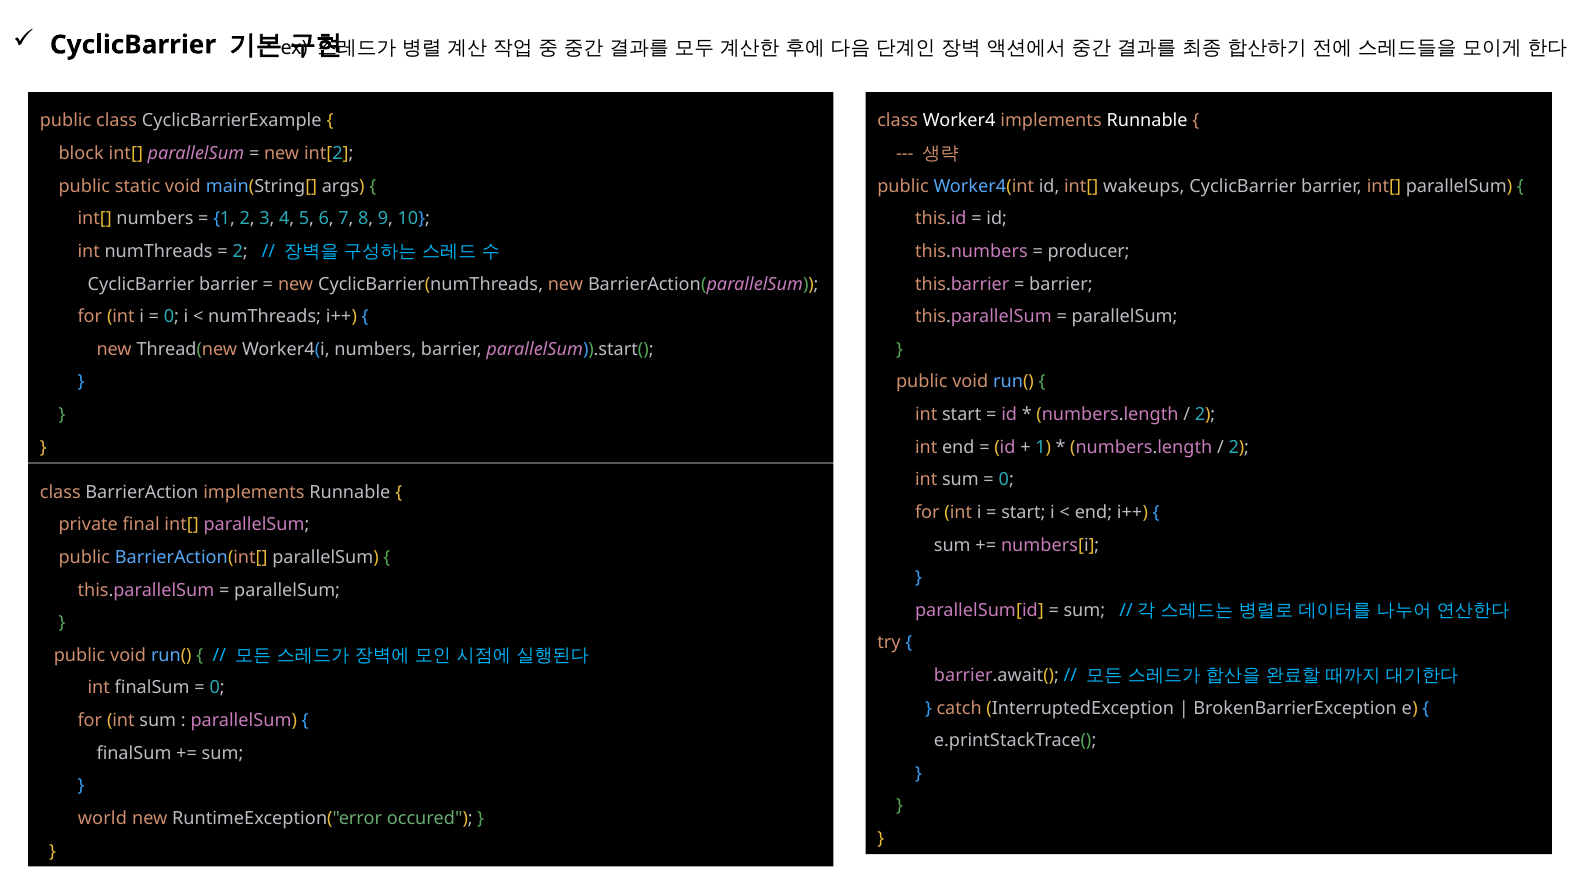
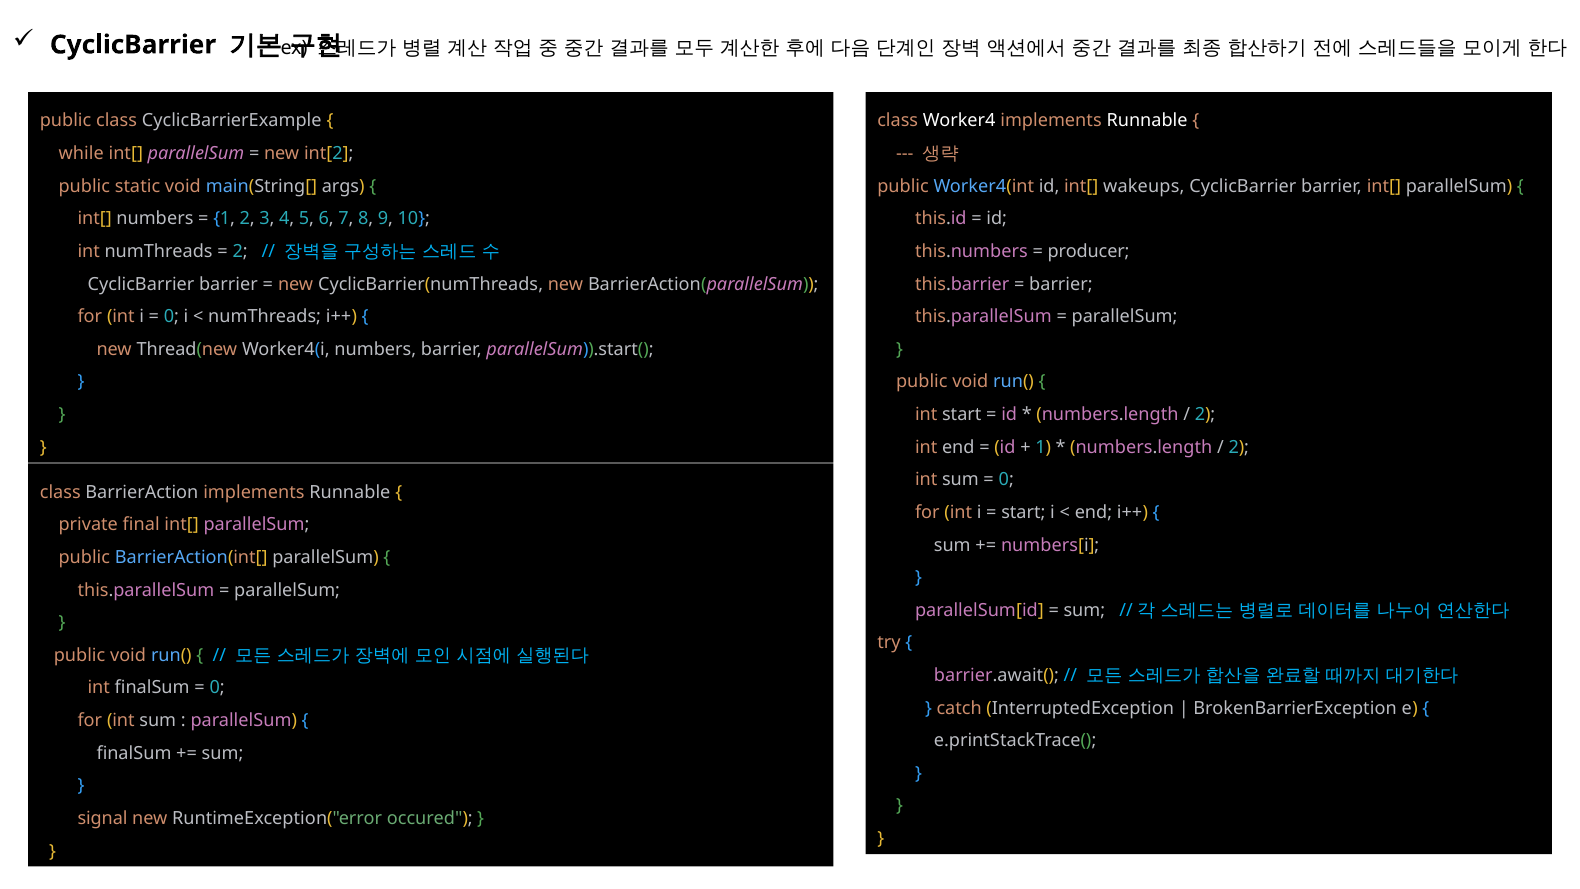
block: block -> while
world: world -> signal
